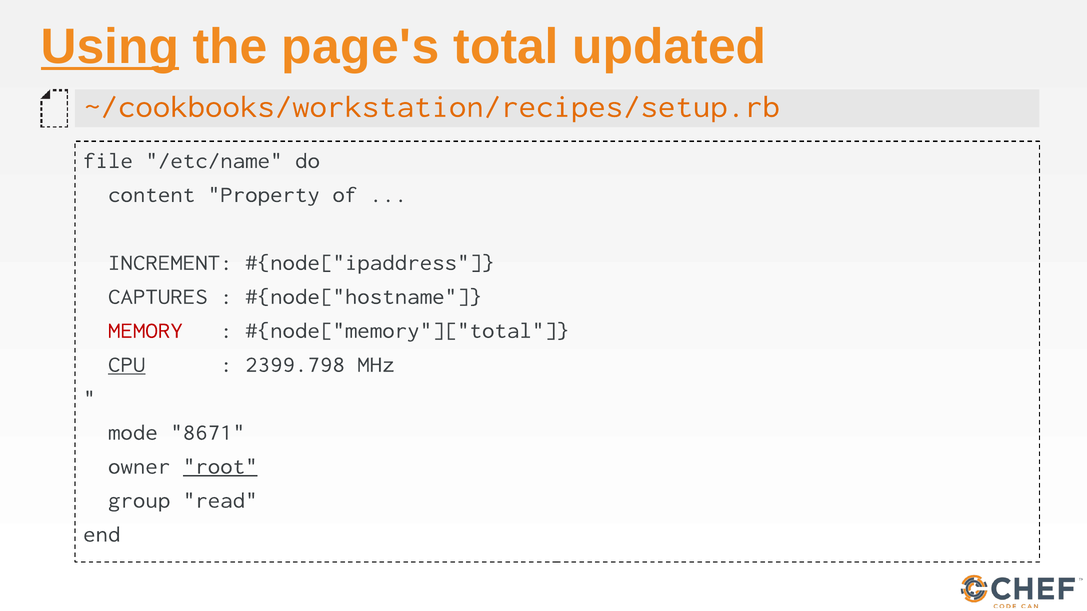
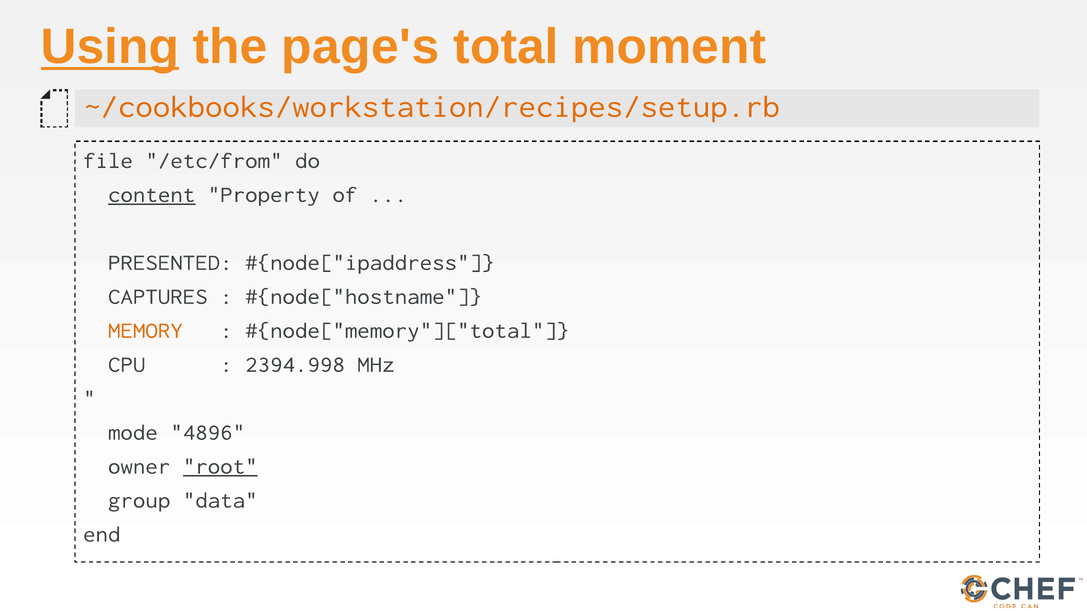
updated: updated -> moment
/etc/name: /etc/name -> /etc/from
content underline: none -> present
INCREMENT: INCREMENT -> PRESENTED
MEMORY colour: red -> orange
CPU underline: present -> none
2399.798: 2399.798 -> 2394.998
8671: 8671 -> 4896
read: read -> data
